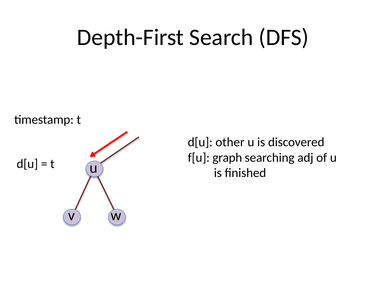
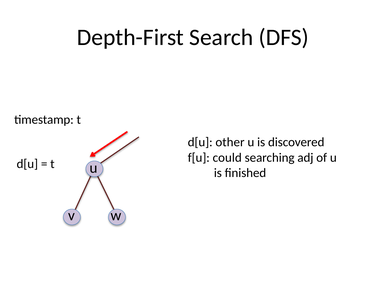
graph: graph -> could
